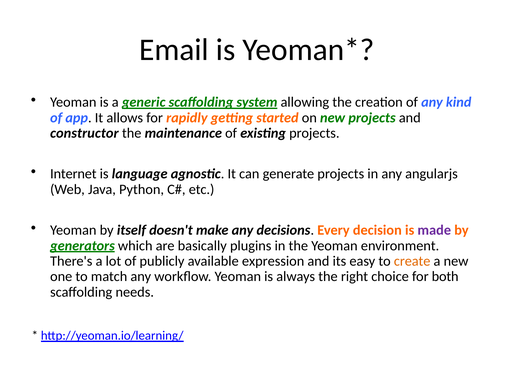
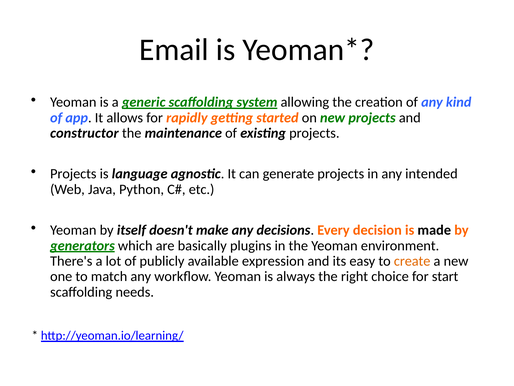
Internet at (73, 174): Internet -> Projects
angularjs: angularjs -> intended
made colour: purple -> black
both: both -> start
